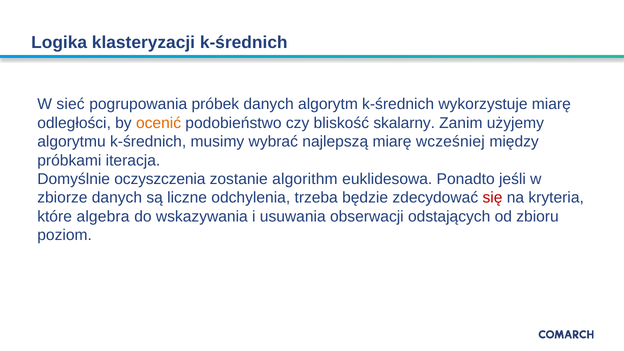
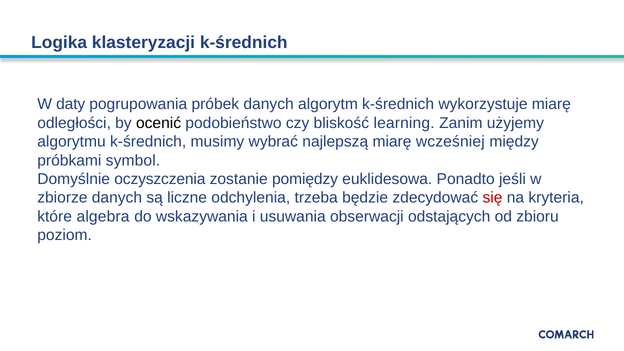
sieć: sieć -> daty
ocenić colour: orange -> black
skalarny: skalarny -> learning
iteracja: iteracja -> symbol
algorithm: algorithm -> pomiędzy
